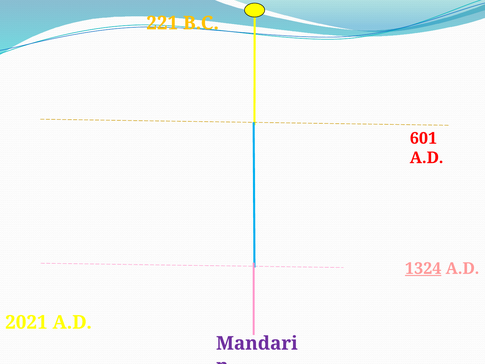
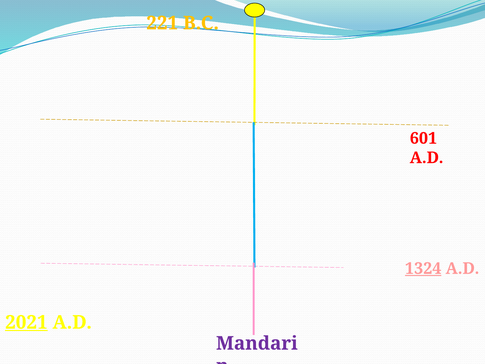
2021 underline: none -> present
